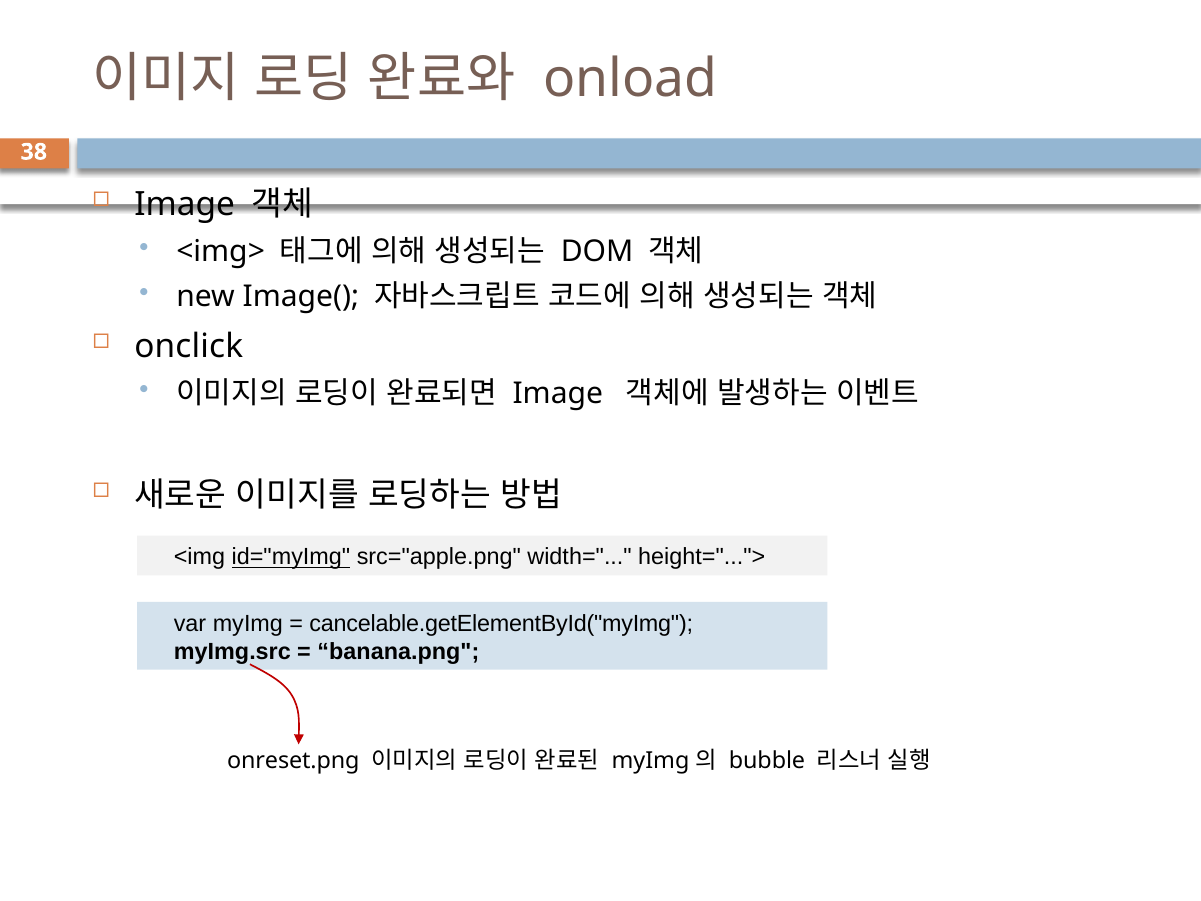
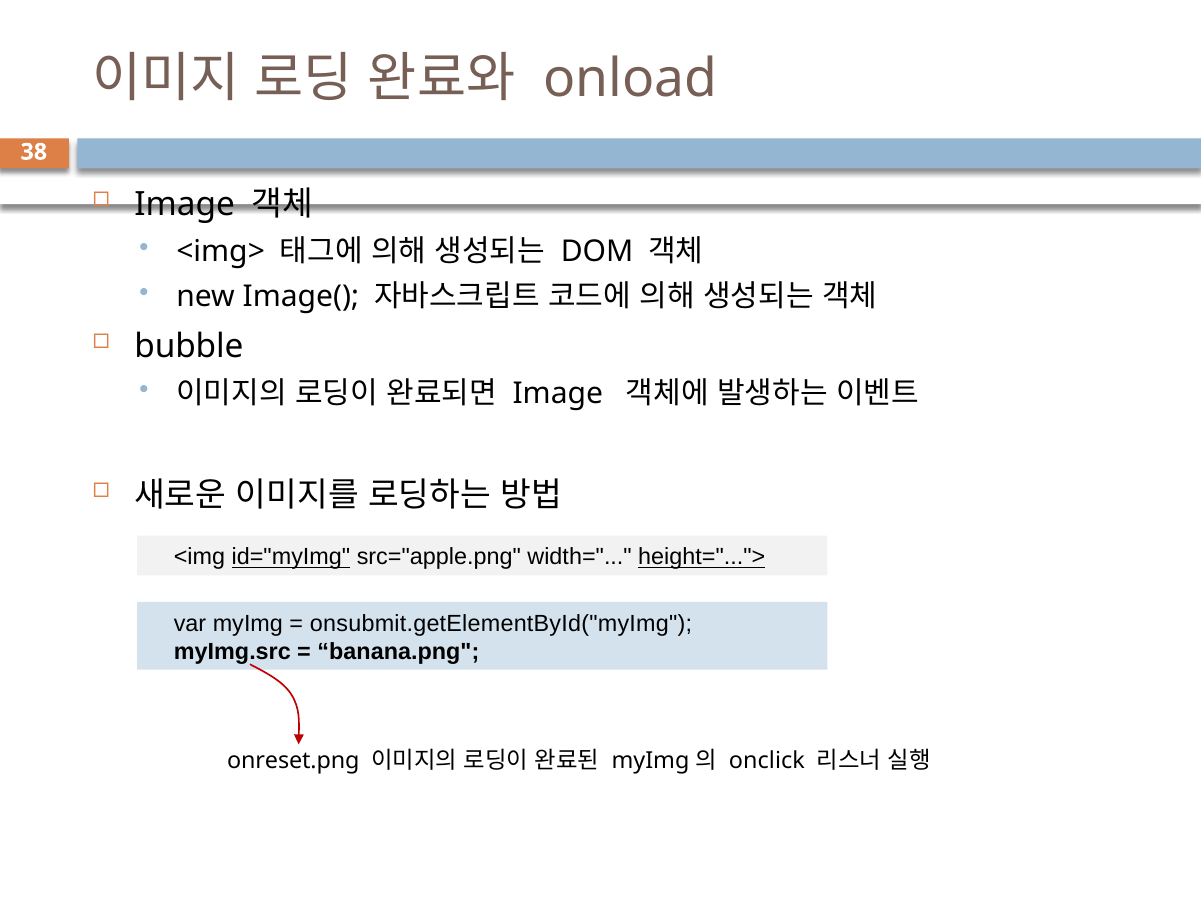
onclick: onclick -> bubble
height="..."> underline: none -> present
cancelable.getElementById("myImg: cancelable.getElementById("myImg -> onsubmit.getElementById("myImg
bubble: bubble -> onclick
